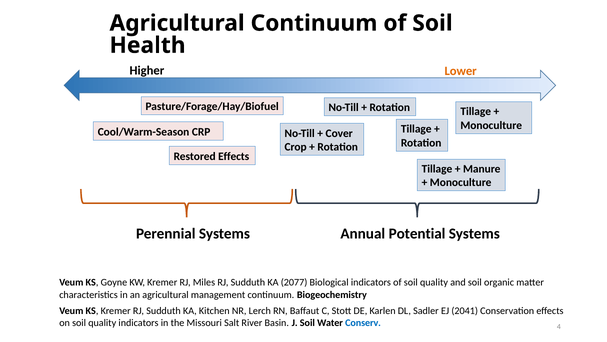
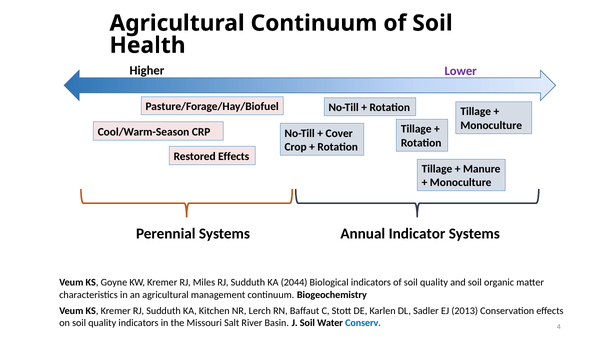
Lower colour: orange -> purple
Potential: Potential -> Indicator
2077: 2077 -> 2044
2041: 2041 -> 2013
